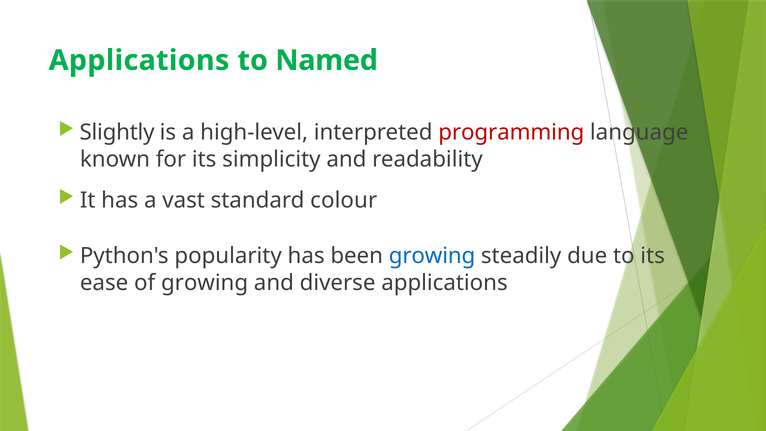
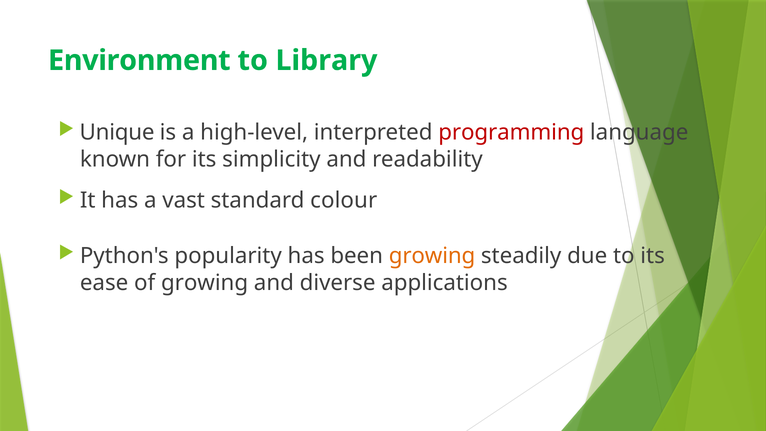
Applications at (139, 60): Applications -> Environment
Named: Named -> Library
Slightly: Slightly -> Unique
growing at (432, 256) colour: blue -> orange
